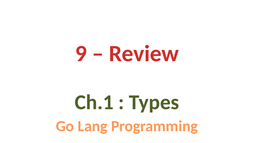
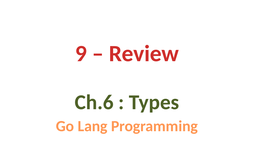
Ch.1: Ch.1 -> Ch.6
